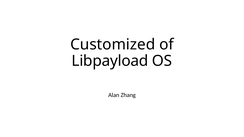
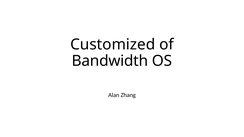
Libpayload: Libpayload -> Bandwidth
